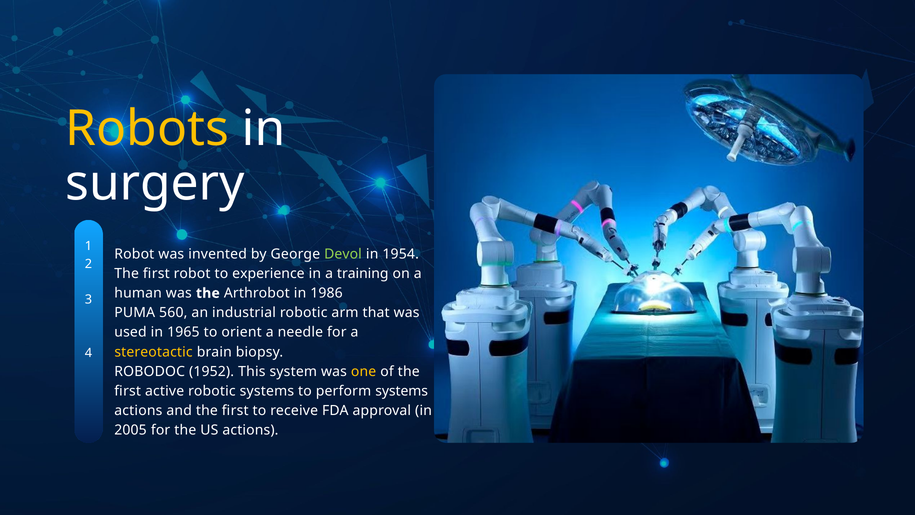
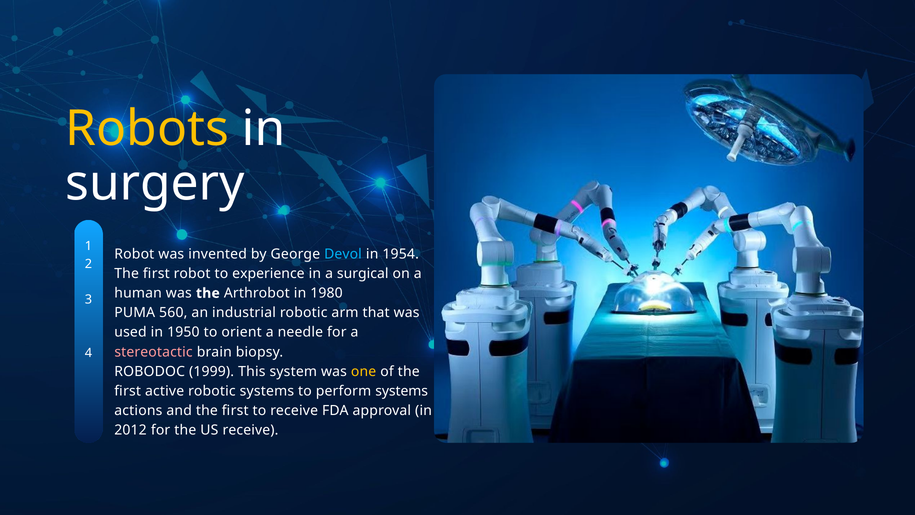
Devol colour: light green -> light blue
training: training -> surgical
1986: 1986 -> 1980
1965: 1965 -> 1950
stereotactic colour: yellow -> pink
1952: 1952 -> 1999
2005: 2005 -> 2012
US actions: actions -> receive
